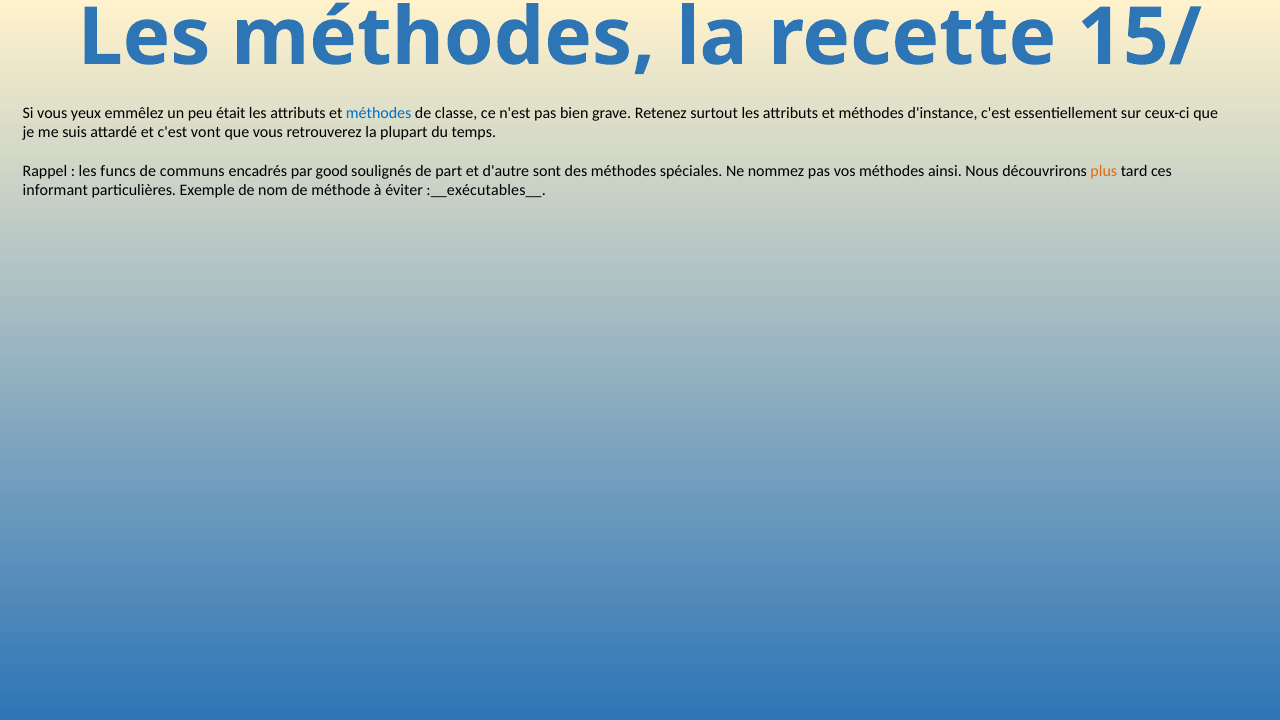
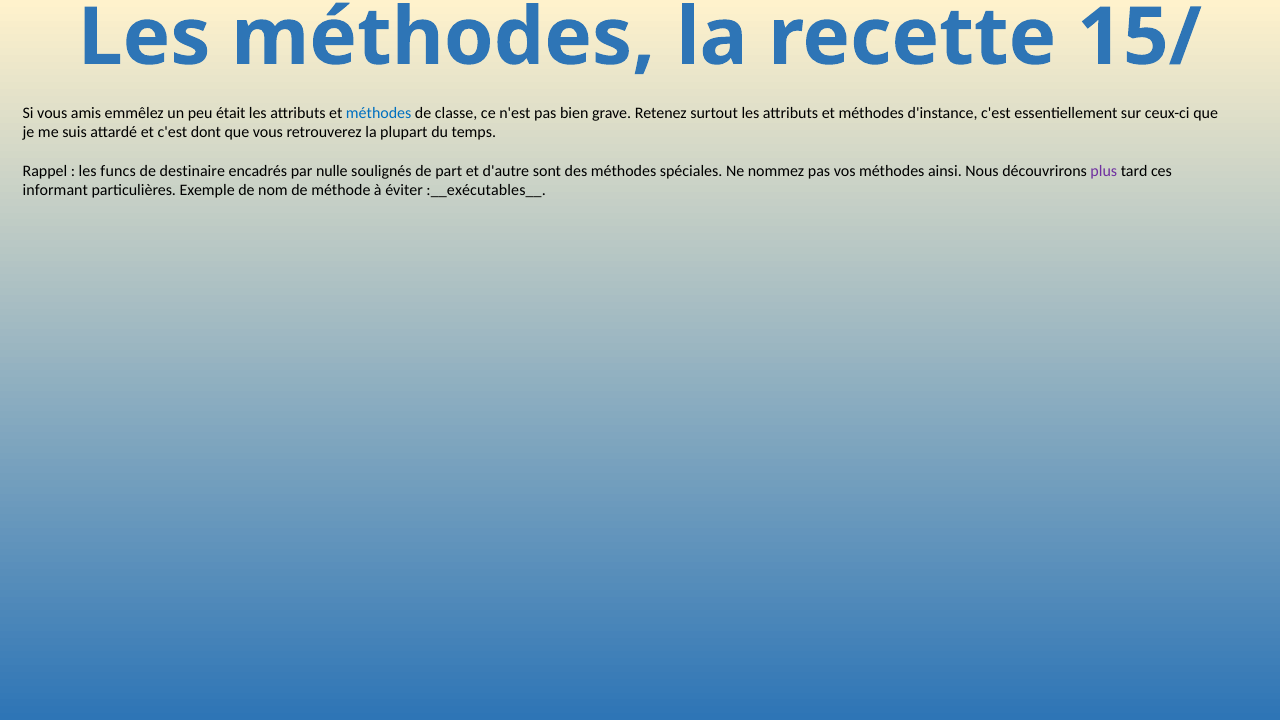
yeux: yeux -> amis
vont: vont -> dont
communs: communs -> destinaire
good: good -> nulle
plus colour: orange -> purple
